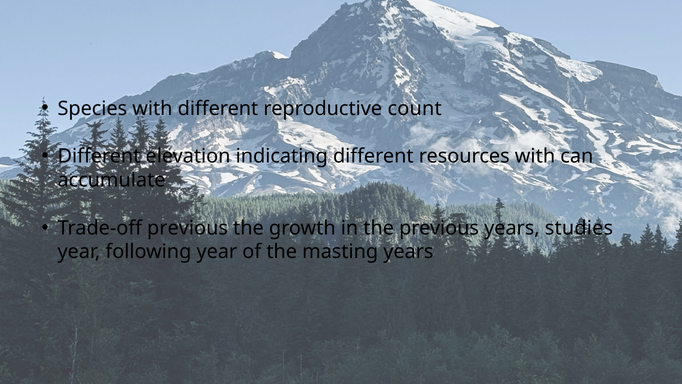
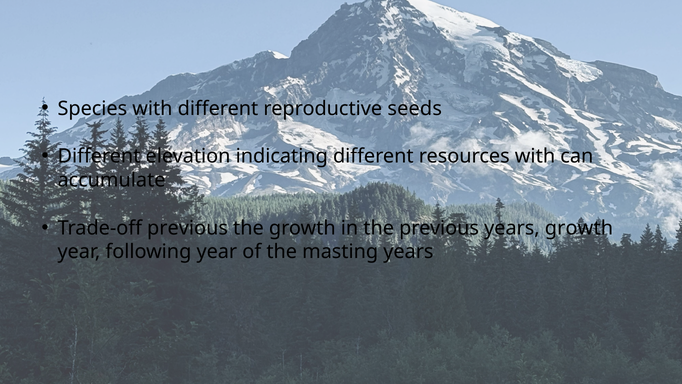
count: count -> seeds
years studies: studies -> growth
